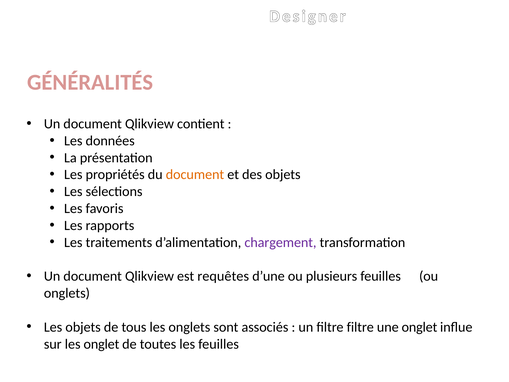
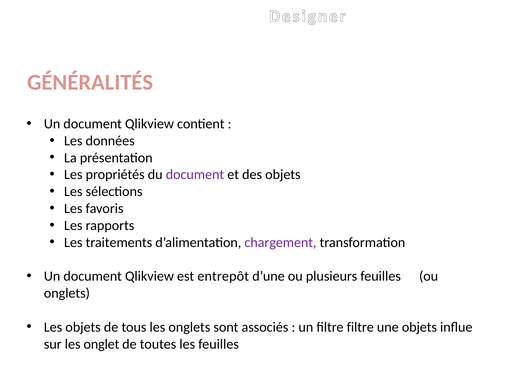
document at (195, 175) colour: orange -> purple
requêtes: requêtes -> entrepôt
une onglet: onglet -> objets
